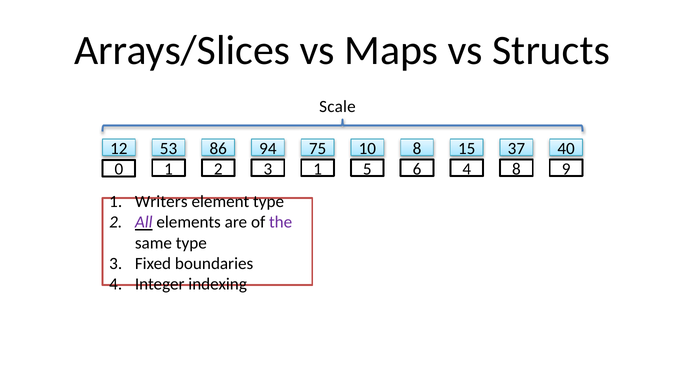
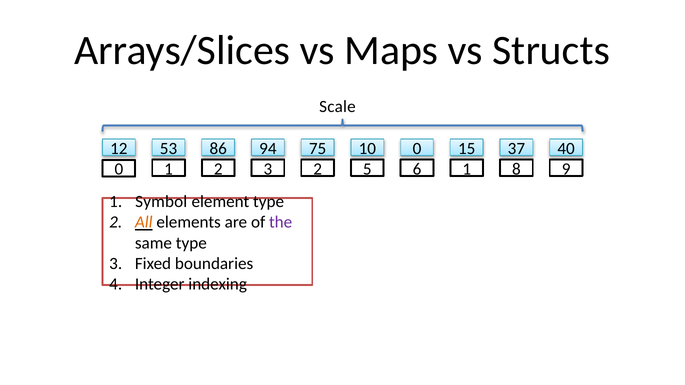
10 8: 8 -> 0
3 1: 1 -> 2
6 4: 4 -> 1
Writers: Writers -> Symbol
All colour: purple -> orange
